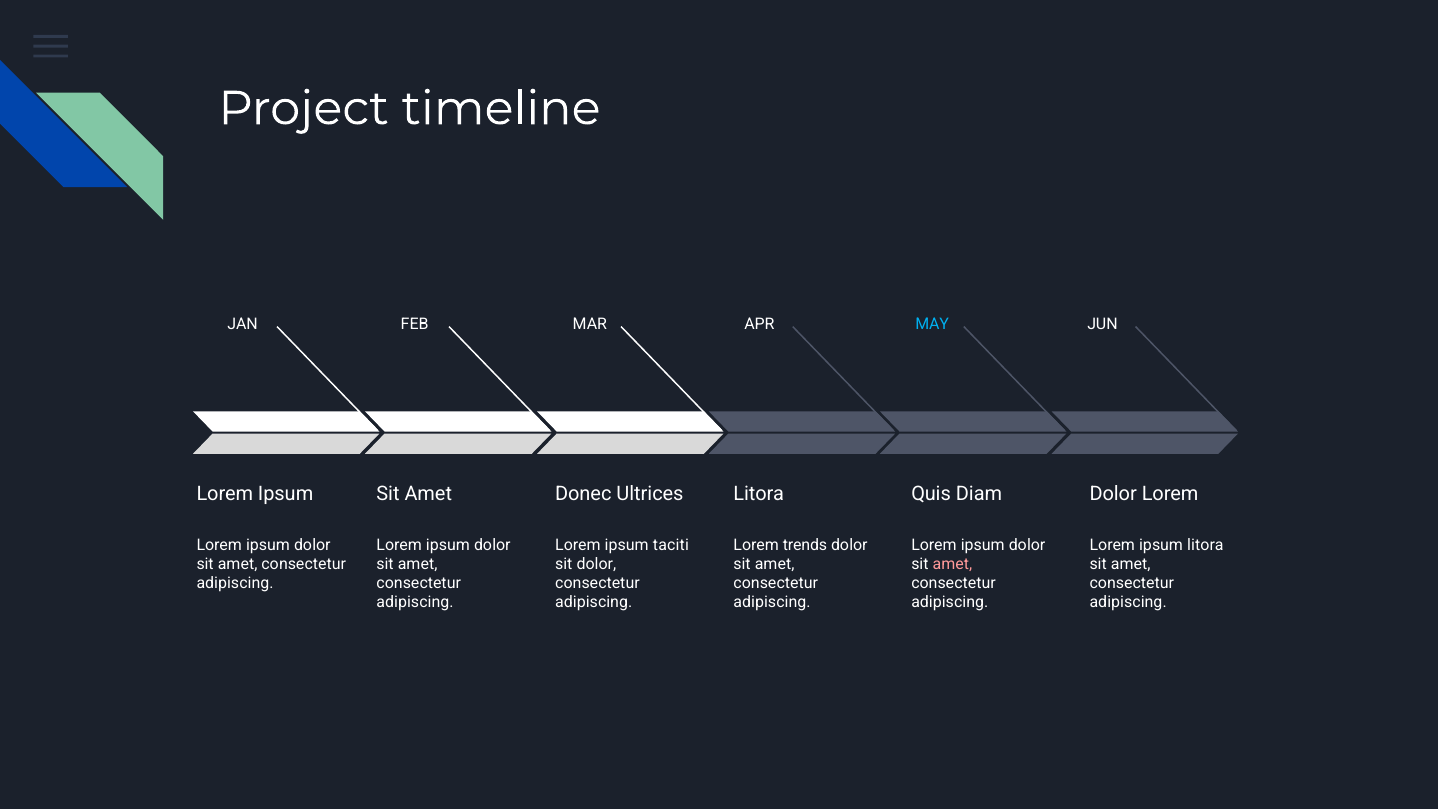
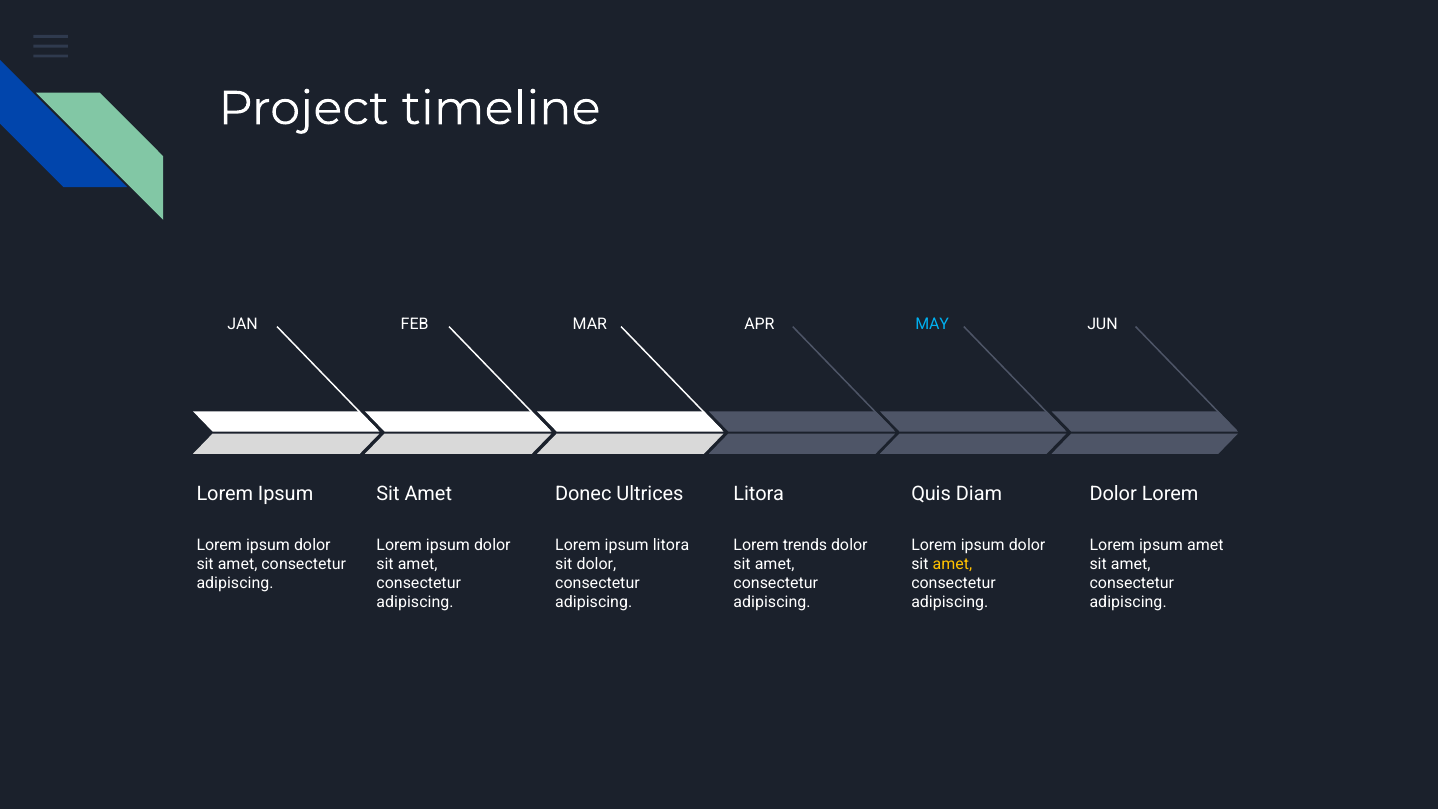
ipsum taciti: taciti -> litora
ipsum litora: litora -> amet
amet at (952, 564) colour: pink -> yellow
